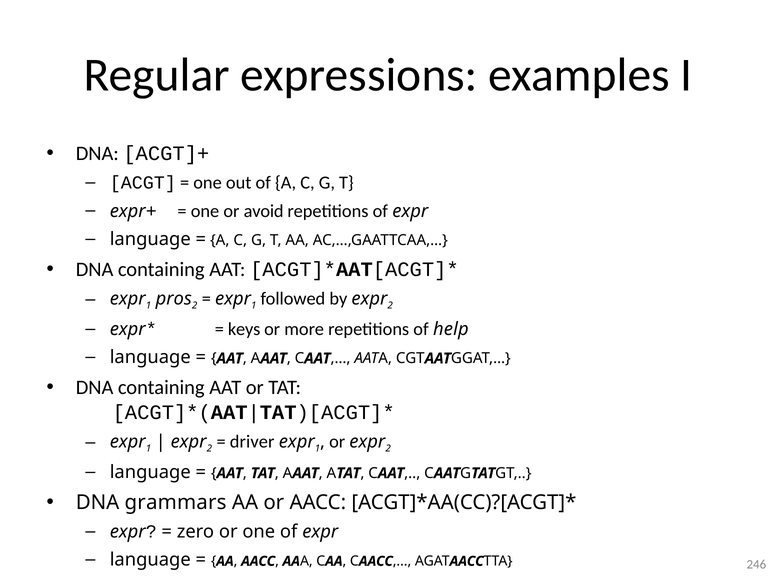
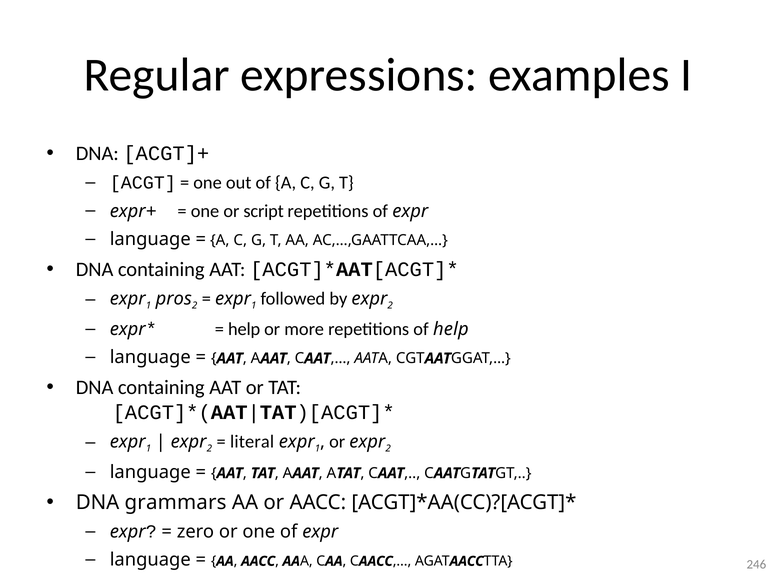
avoid: avoid -> script
keys at (244, 329): keys -> help
driver: driver -> literal
